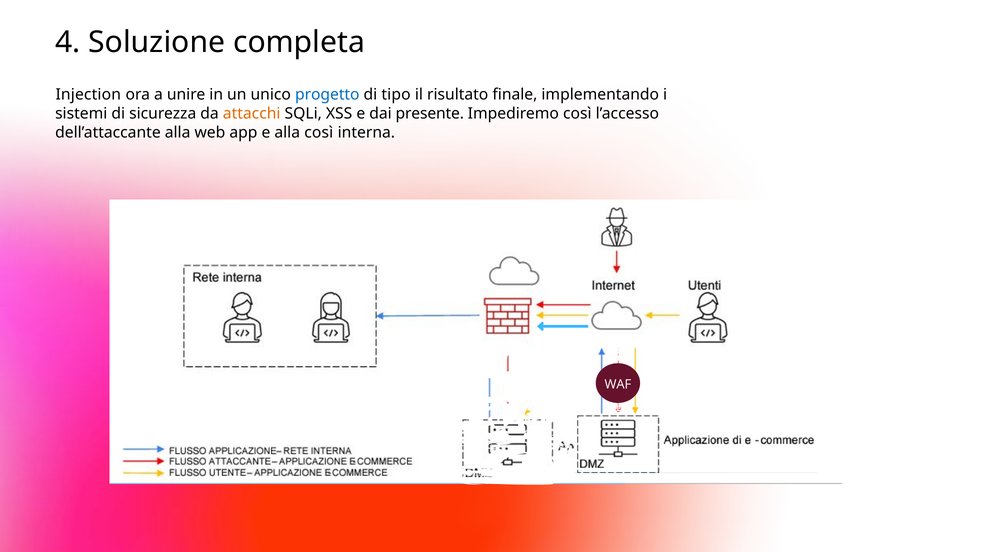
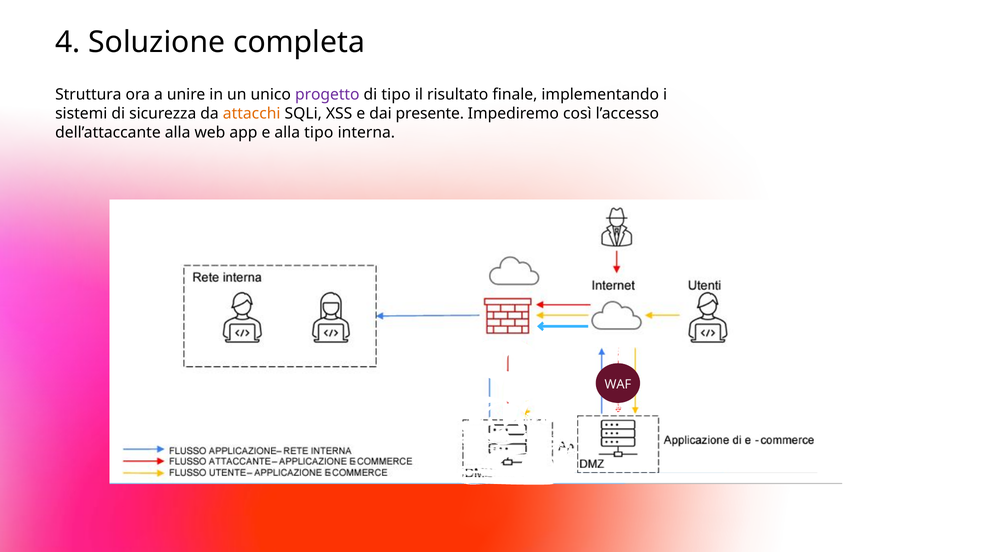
Injection: Injection -> Struttura
progetto colour: blue -> purple
alla così: così -> tipo
